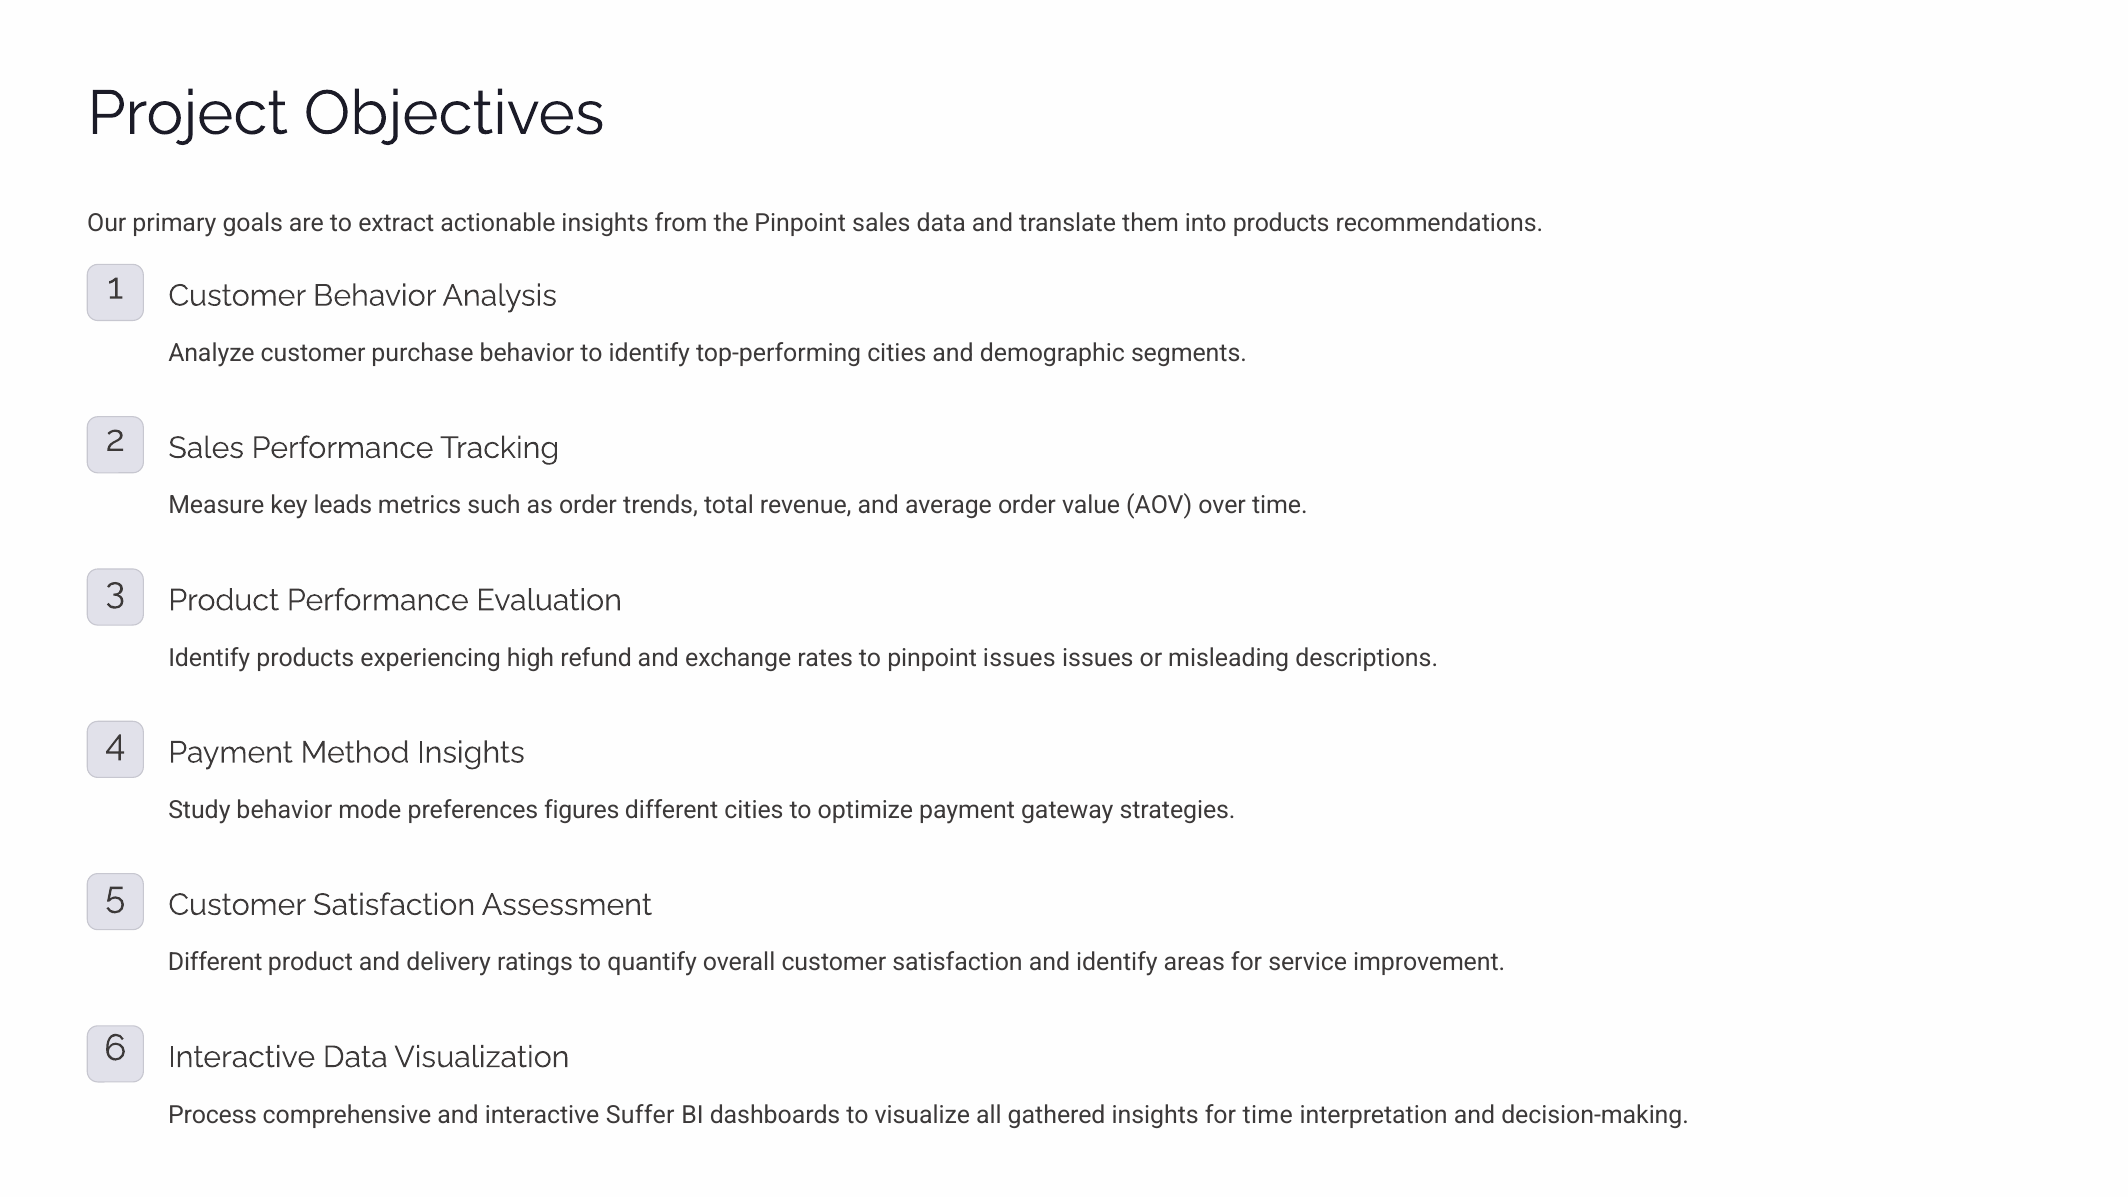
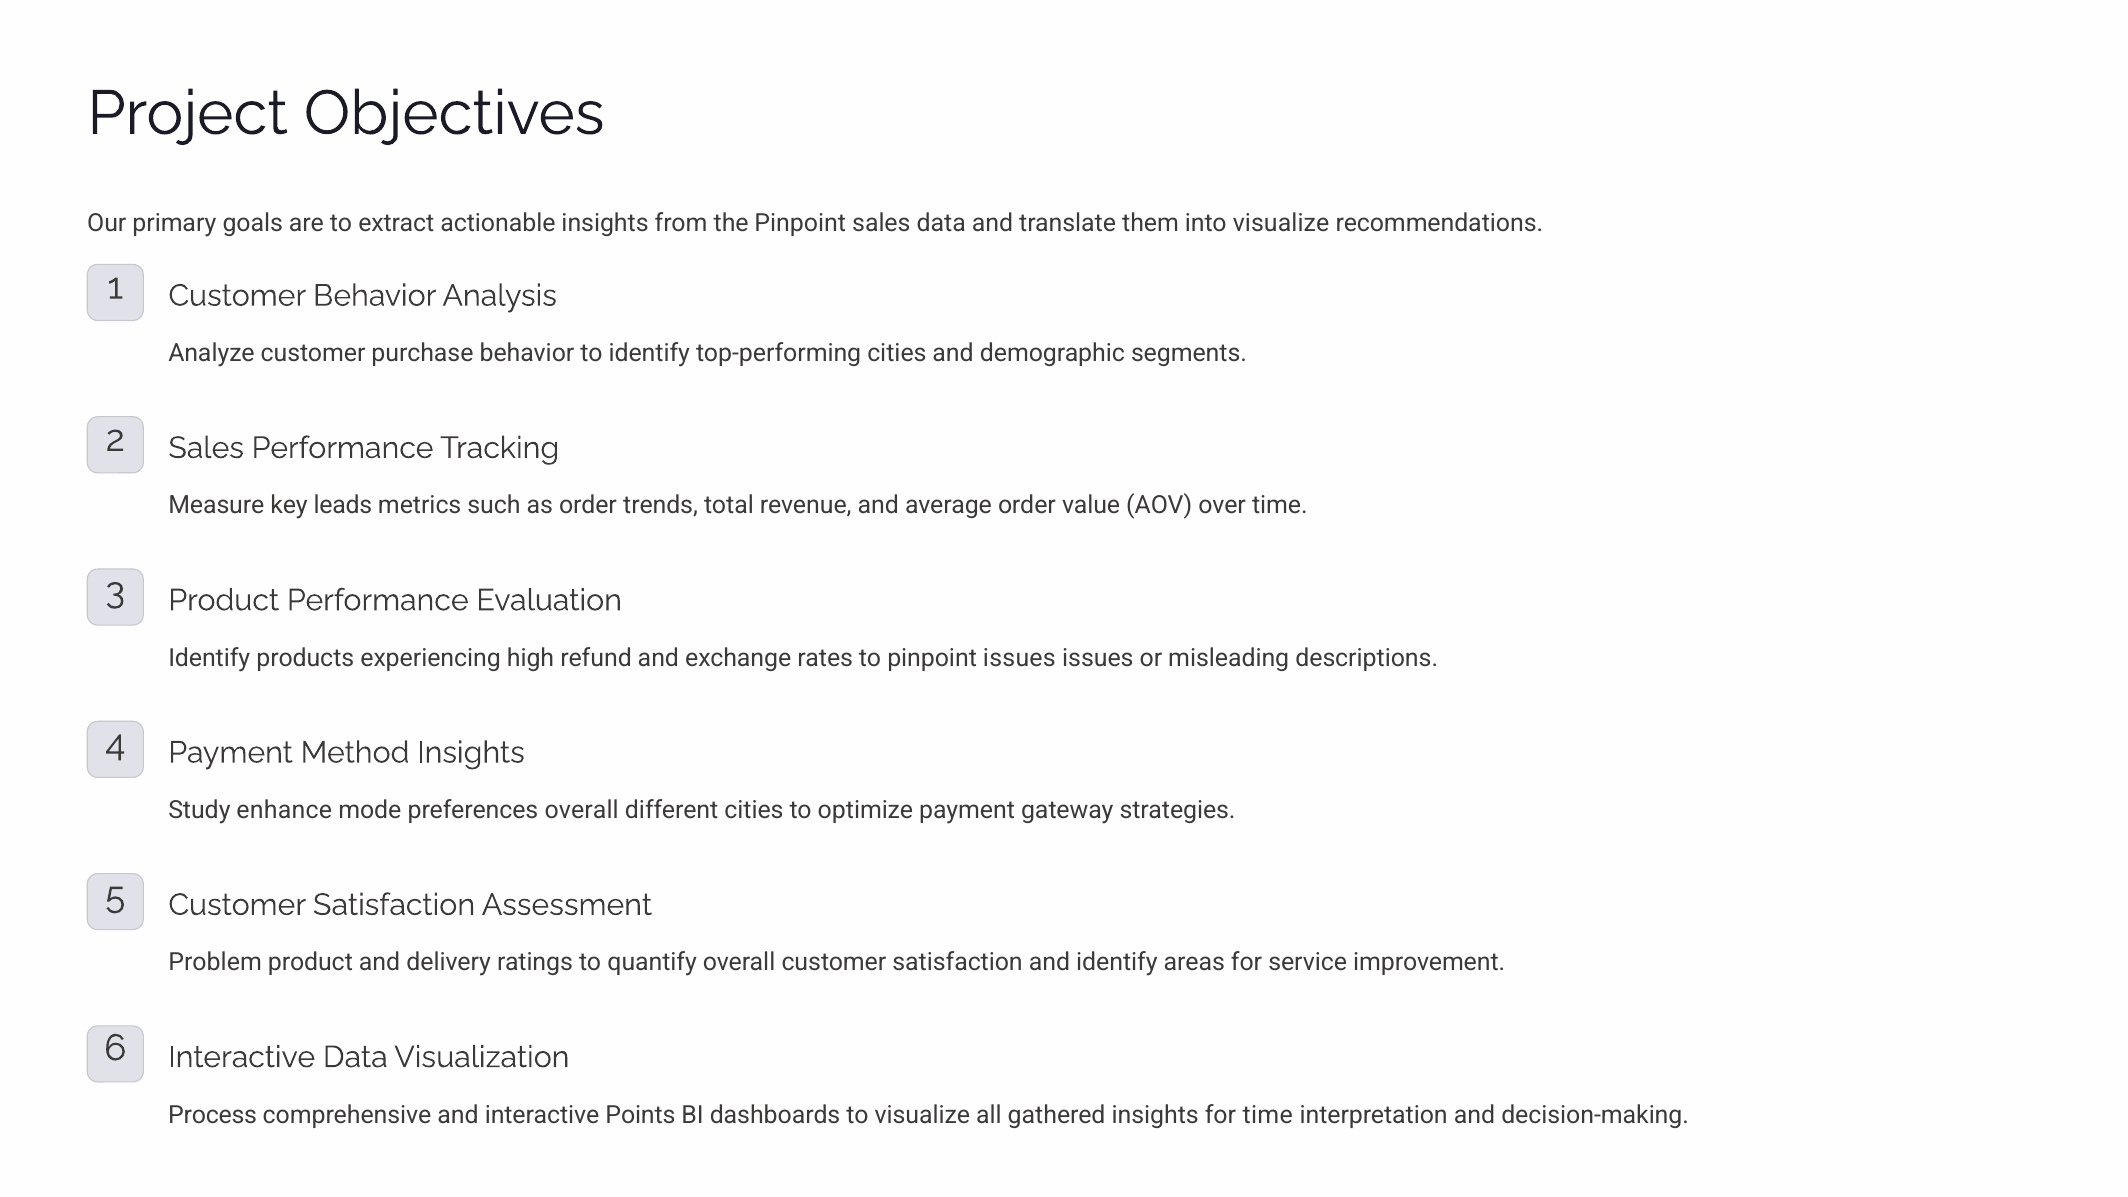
into products: products -> visualize
Study behavior: behavior -> enhance
preferences figures: figures -> overall
Different at (215, 963): Different -> Problem
Suffer: Suffer -> Points
